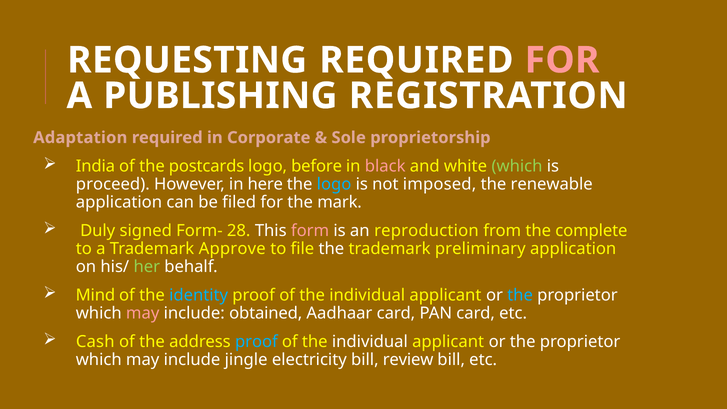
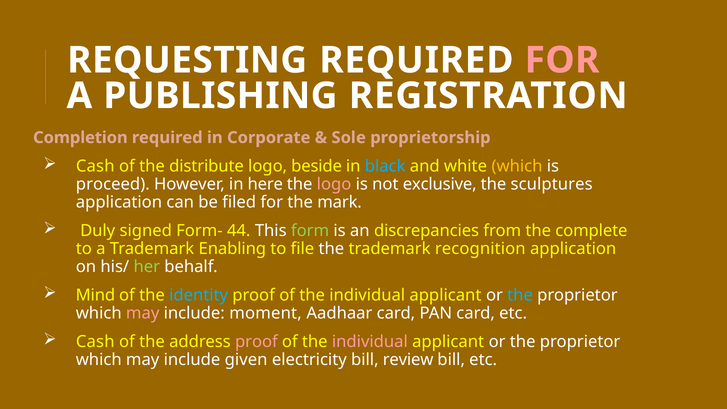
Adaptation: Adaptation -> Completion
India at (95, 166): India -> Cash
postcards: postcards -> distribute
before: before -> beside
black colour: pink -> light blue
which at (517, 166) colour: light green -> yellow
logo at (334, 184) colour: light blue -> pink
imposed: imposed -> exclusive
renewable: renewable -> sculptures
28: 28 -> 44
form colour: pink -> light green
reproduction: reproduction -> discrepancies
Approve: Approve -> Enabling
preliminary: preliminary -> recognition
obtained: obtained -> moment
proof at (256, 342) colour: light blue -> pink
individual at (370, 342) colour: white -> pink
jingle: jingle -> given
